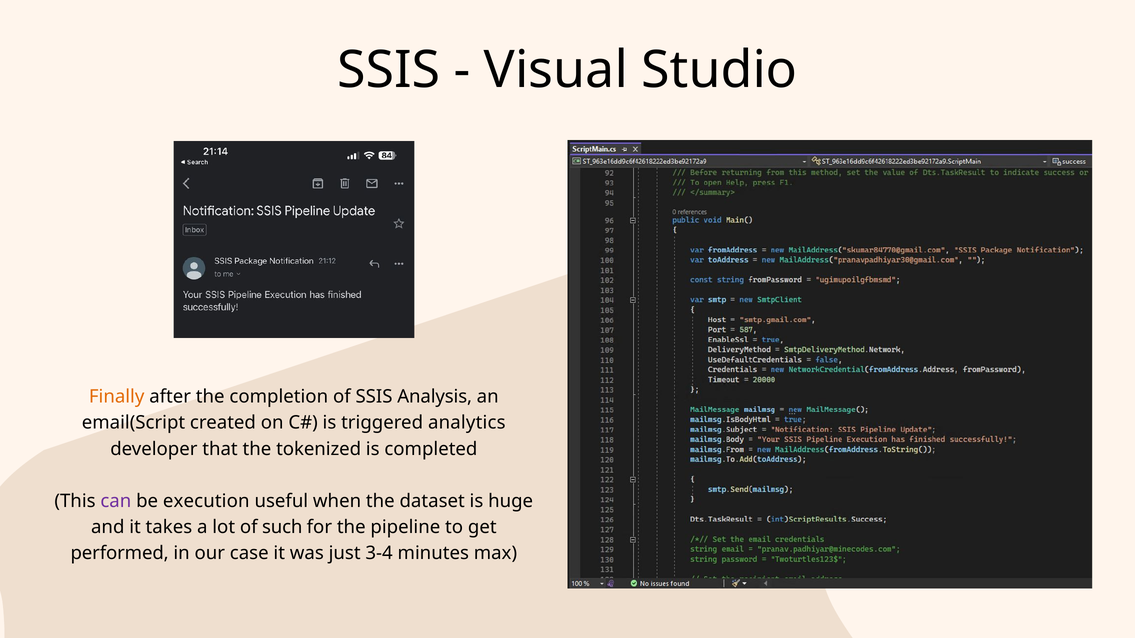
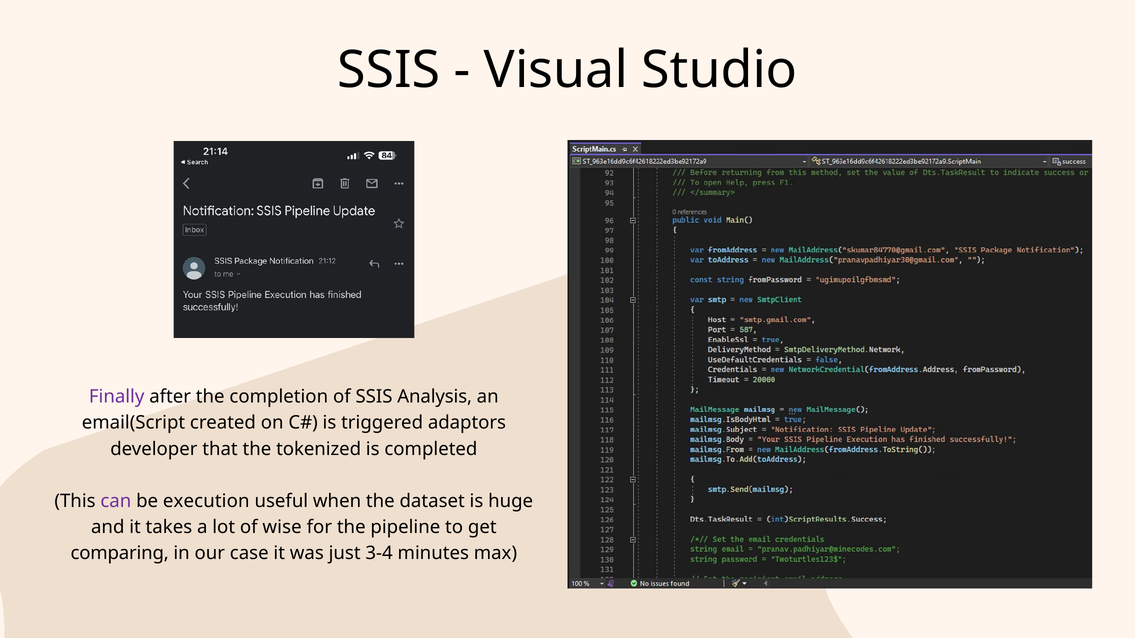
Finally colour: orange -> purple
analytics: analytics -> adaptors
such: such -> wise
performed: performed -> comparing
